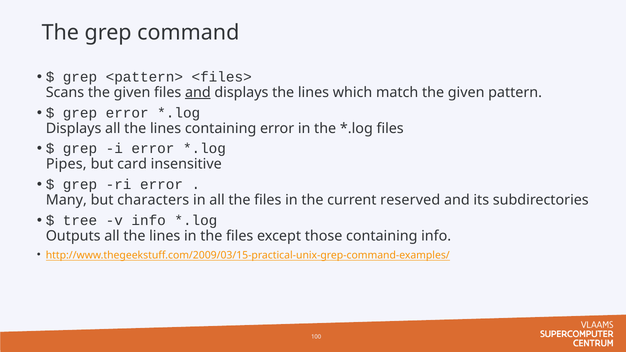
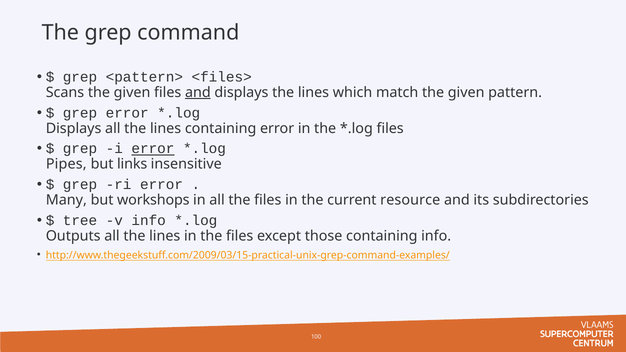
error at (153, 149) underline: none -> present
card: card -> links
characters: characters -> workshops
reserved: reserved -> resource
